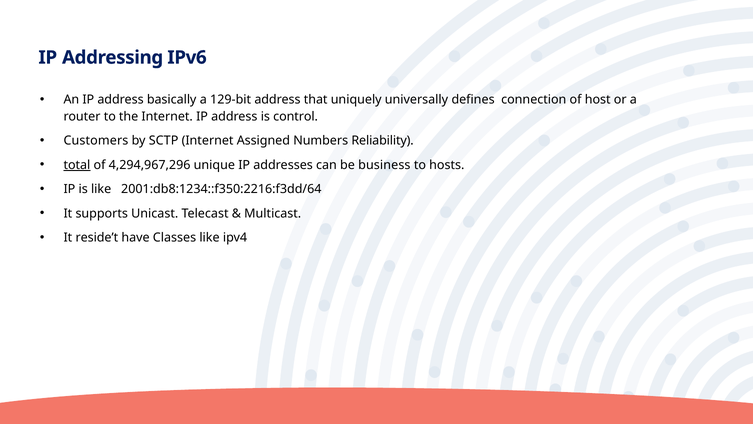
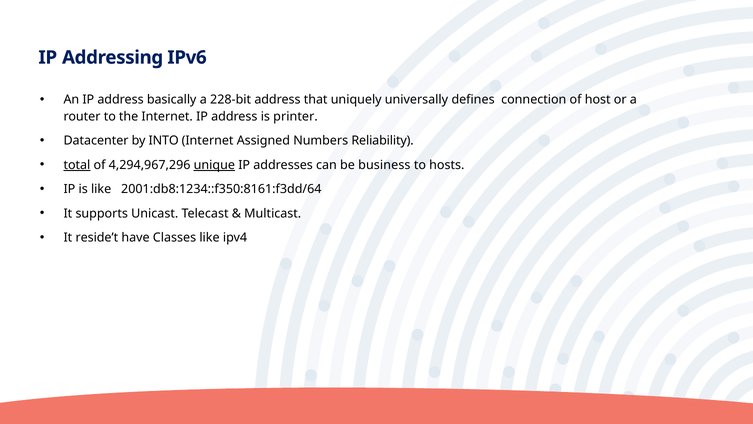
129-bit: 129-bit -> 228-bit
control: control -> printer
Customers: Customers -> Datacenter
SCTP: SCTP -> INTO
unique underline: none -> present
2001:db8:1234::f350:2216:f3dd/64: 2001:db8:1234::f350:2216:f3dd/64 -> 2001:db8:1234::f350:8161:f3dd/64
